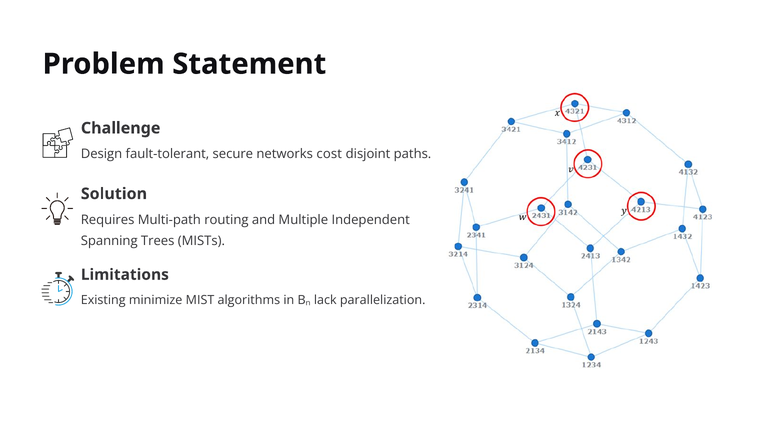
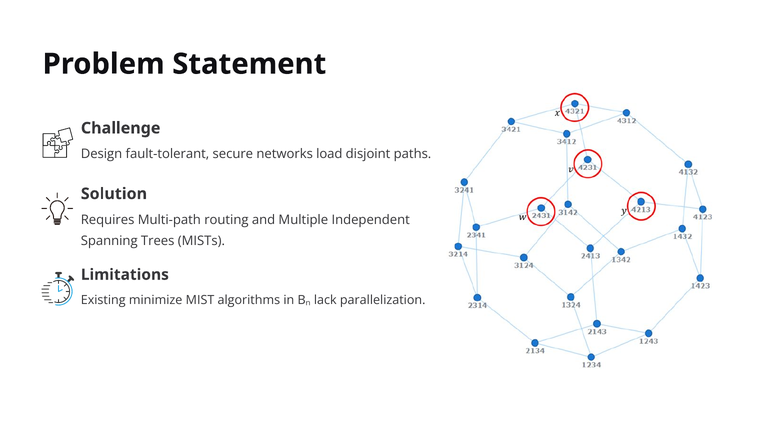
cost: cost -> load
